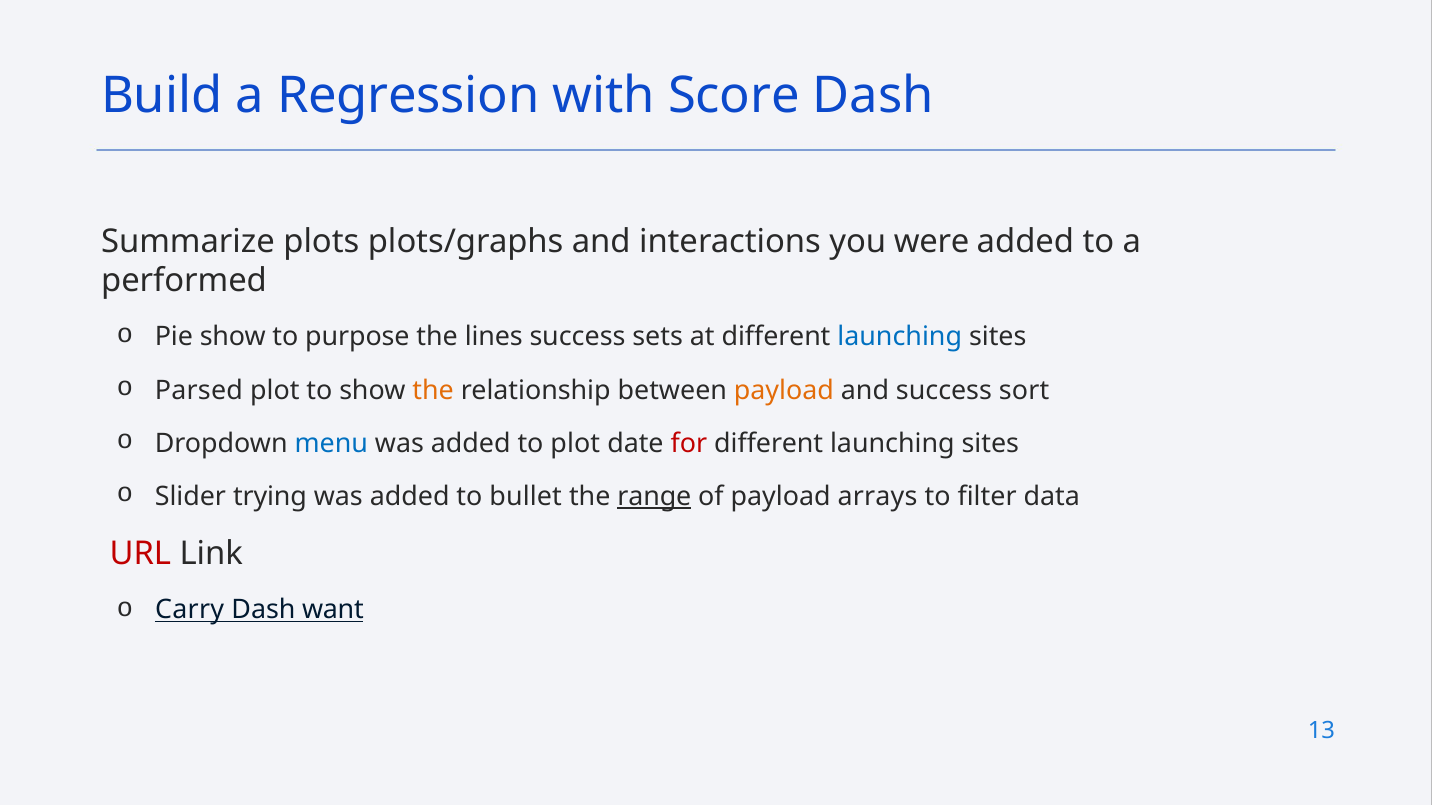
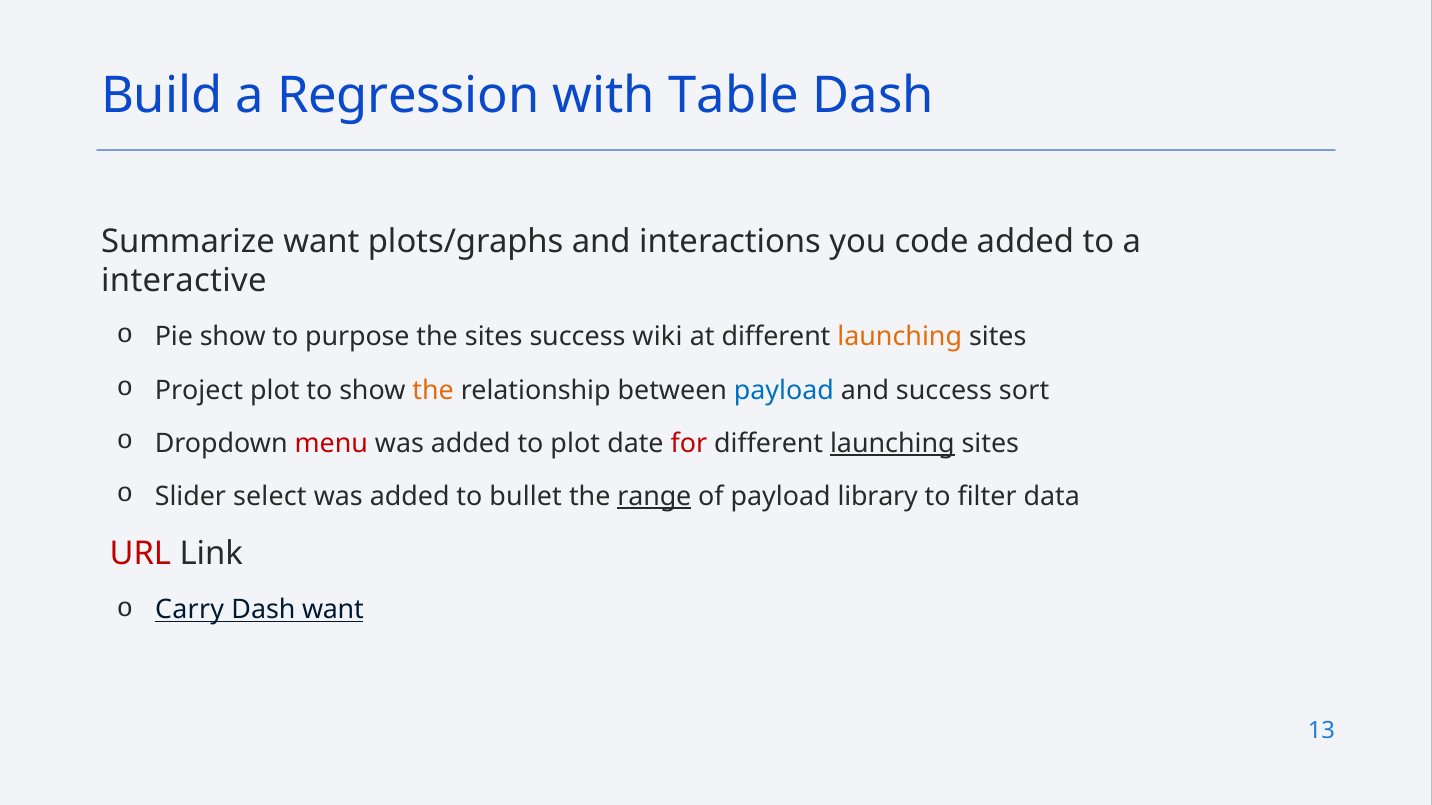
Score: Score -> Table
Summarize plots: plots -> want
were: were -> code
performed: performed -> interactive
the lines: lines -> sites
sets: sets -> wiki
launching at (900, 337) colour: blue -> orange
Parsed: Parsed -> Project
payload at (784, 390) colour: orange -> blue
menu colour: blue -> red
launching at (892, 444) underline: none -> present
trying: trying -> select
arrays: arrays -> library
